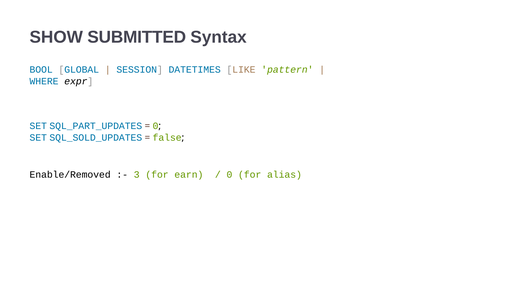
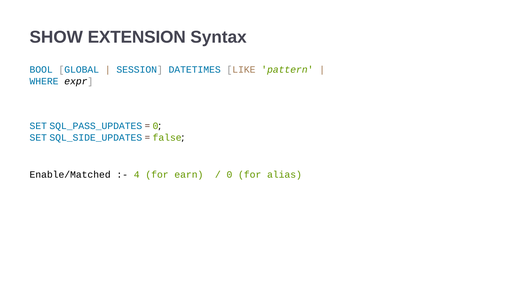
SUBMITTED: SUBMITTED -> EXTENSION
SQL_PART_UPDATES: SQL_PART_UPDATES -> SQL_PASS_UPDATES
SQL_SOLD_UPDATES: SQL_SOLD_UPDATES -> SQL_SIDE_UPDATES
Enable/Removed: Enable/Removed -> Enable/Matched
3: 3 -> 4
